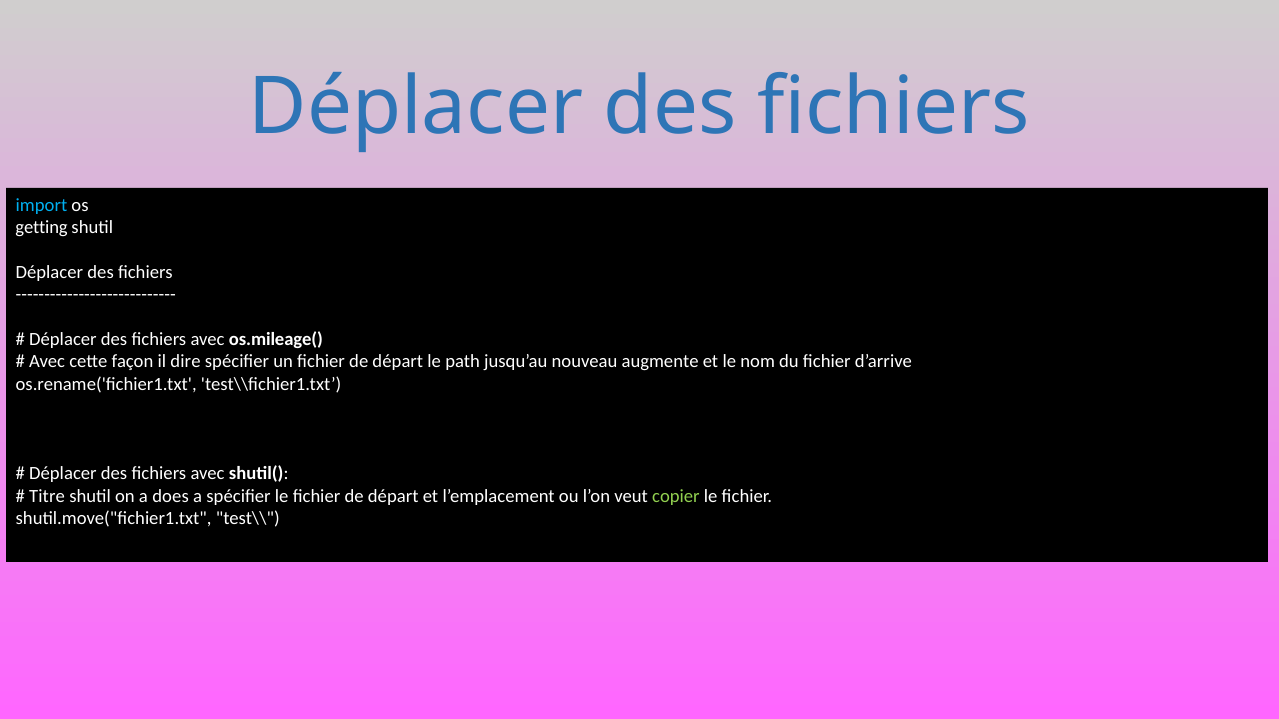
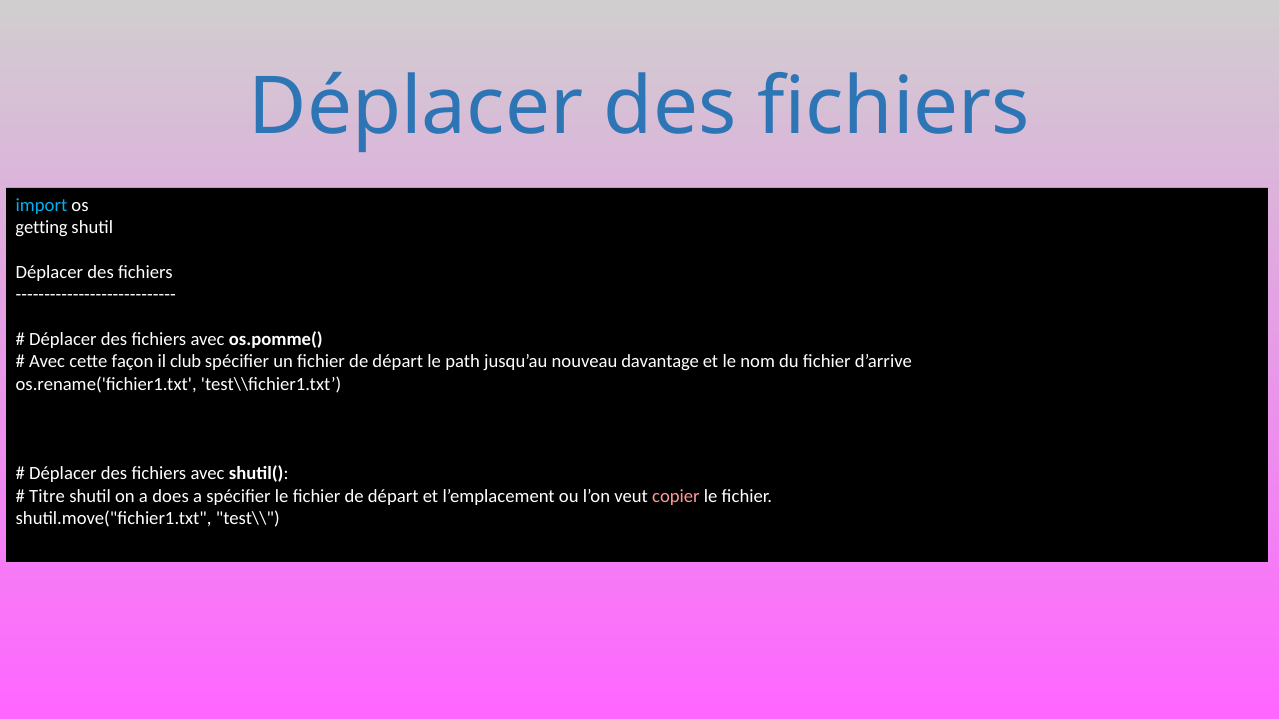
os.mileage(: os.mileage( -> os.pomme(
dire: dire -> club
augmente: augmente -> davantage
copier colour: light green -> pink
